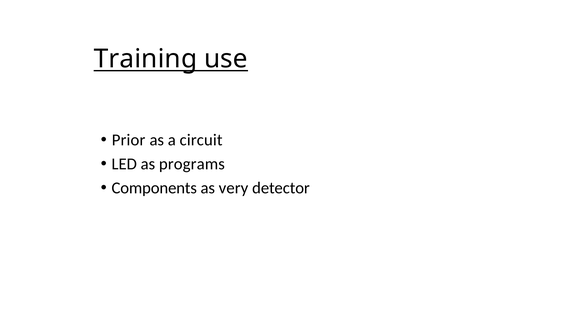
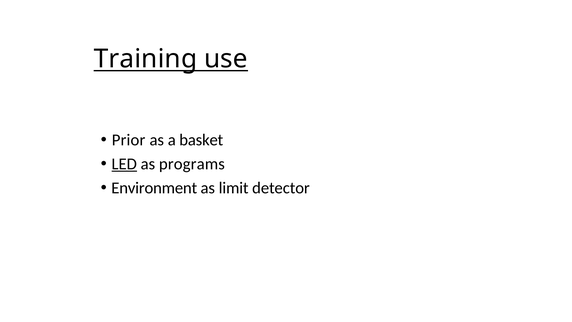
circuit: circuit -> basket
LED underline: none -> present
Components: Components -> Environment
very: very -> limit
